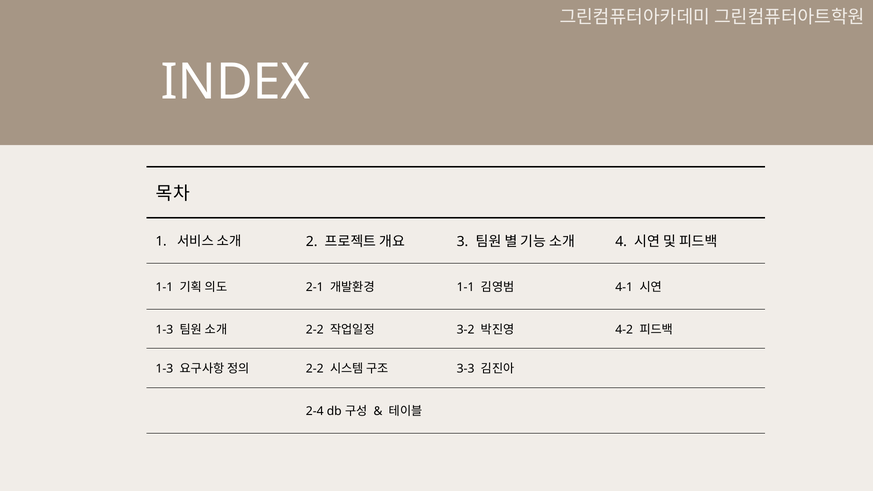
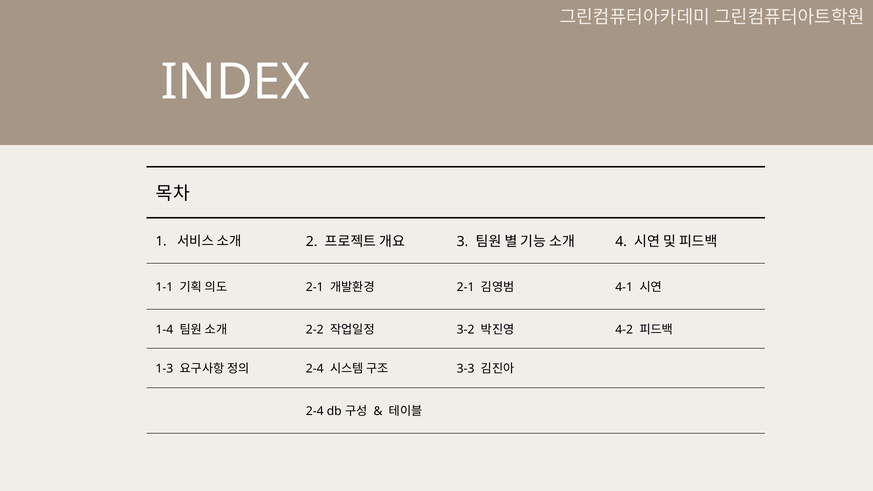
1-1 at (466, 287): 1-1 -> 2-1
1-3 at (164, 330): 1-3 -> 1-4
2-2 at (315, 369): 2-2 -> 2-4
